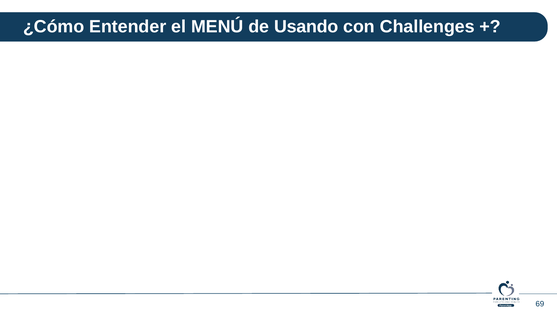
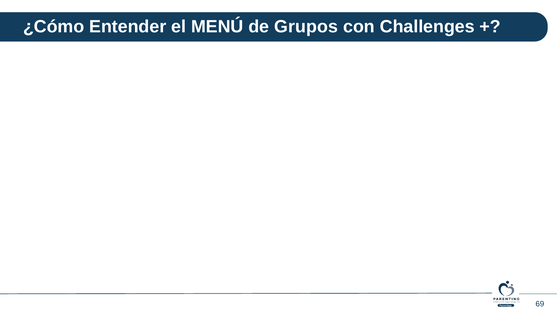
Usando: Usando -> Grupos
